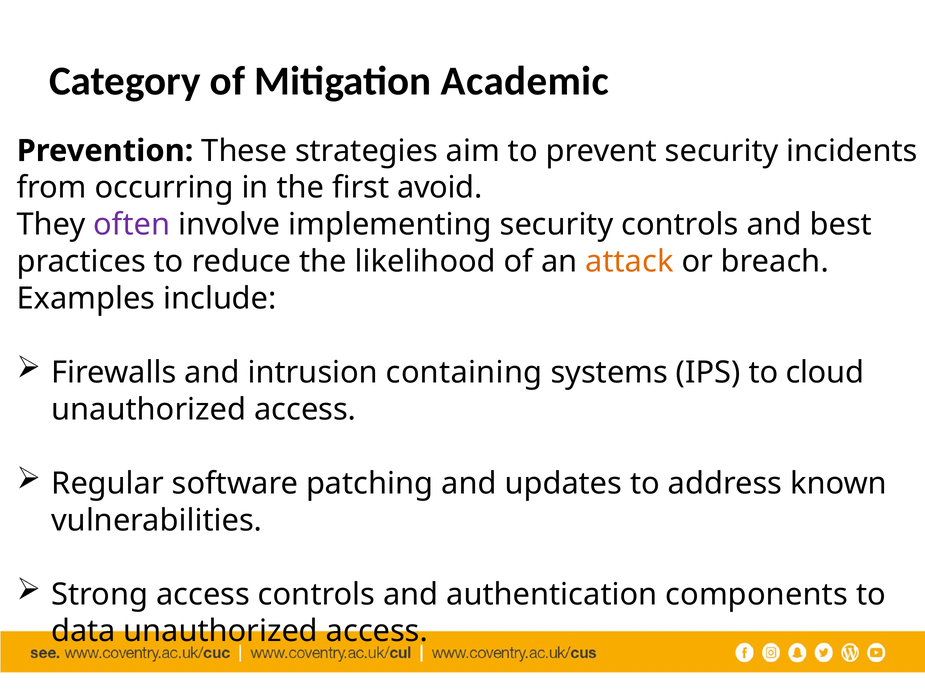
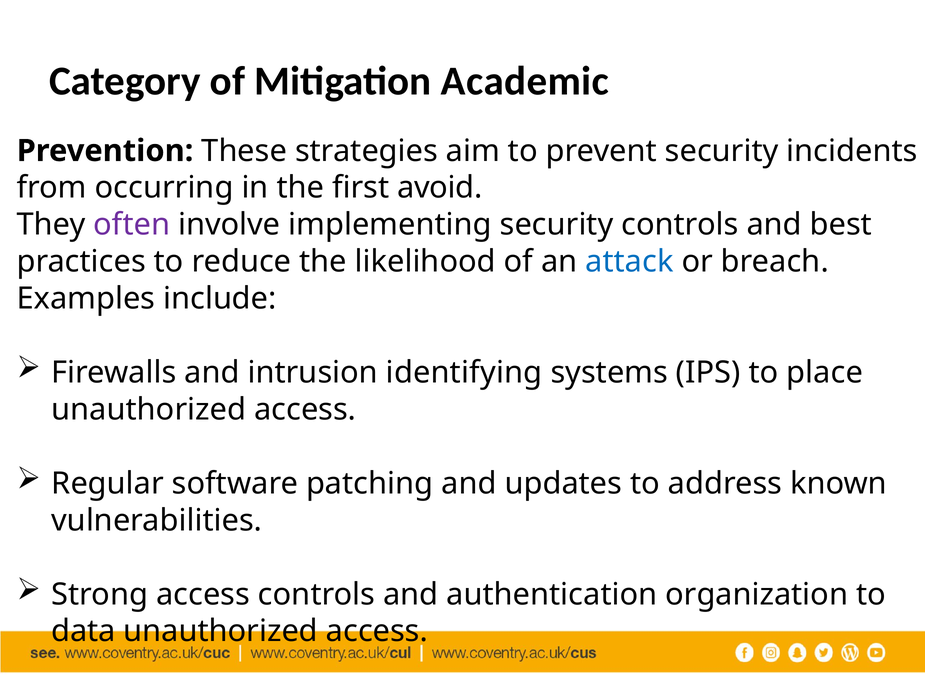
attack colour: orange -> blue
containing: containing -> identifying
cloud: cloud -> place
components: components -> organization
